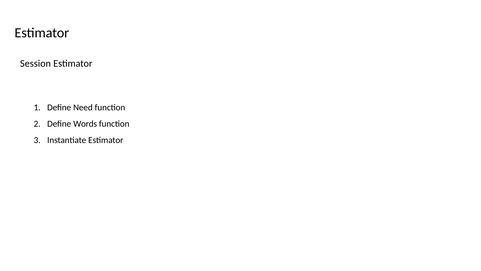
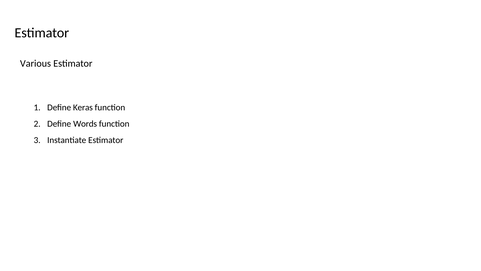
Session: Session -> Various
Need: Need -> Keras
